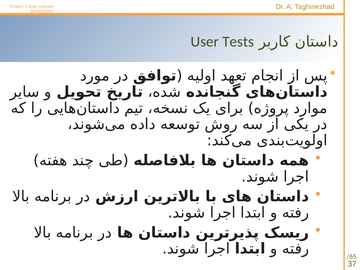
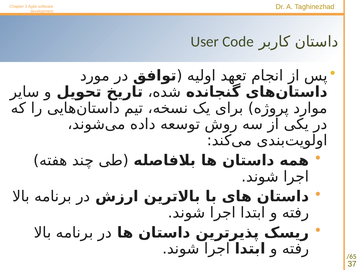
Tests: Tests -> Code
